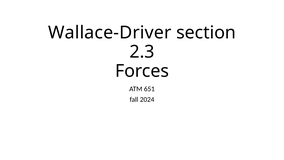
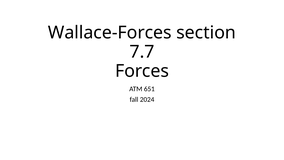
Wallace-Driver: Wallace-Driver -> Wallace-Forces
2.3: 2.3 -> 7.7
